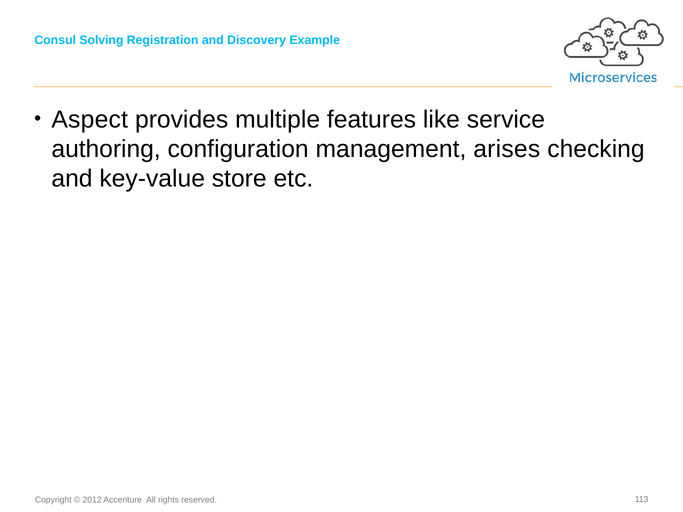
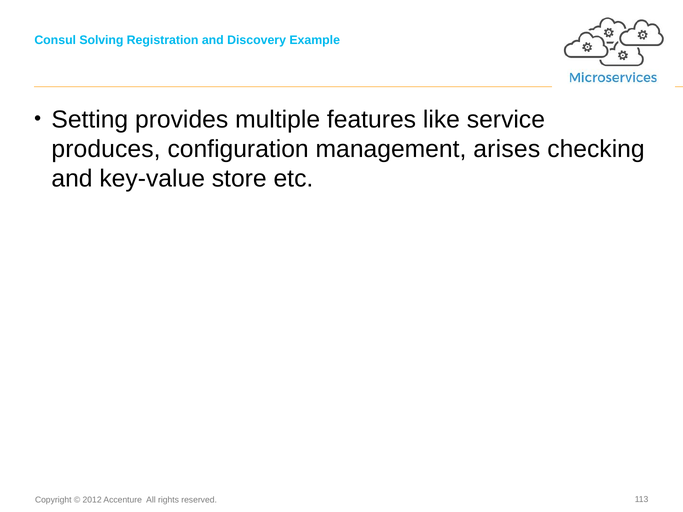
Aspect: Aspect -> Setting
authoring: authoring -> produces
